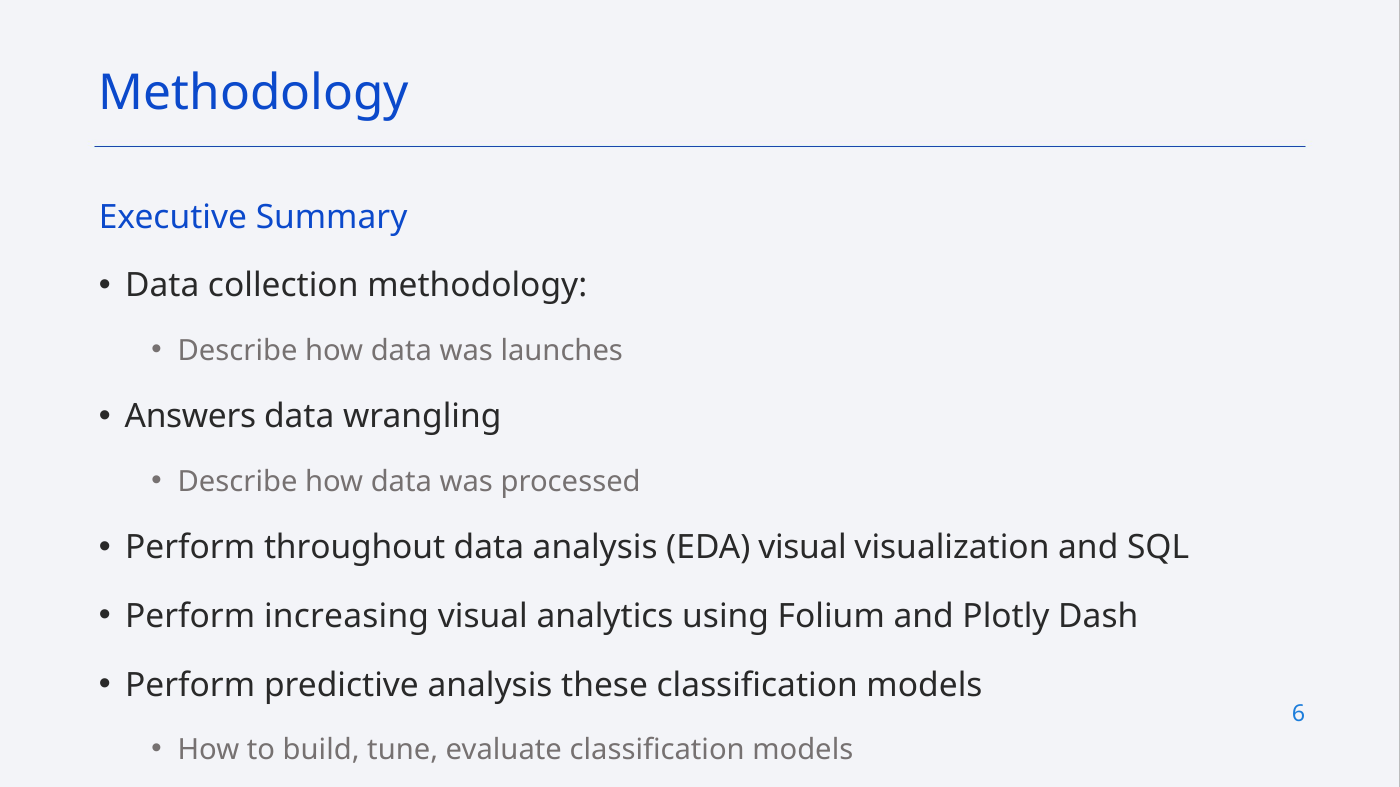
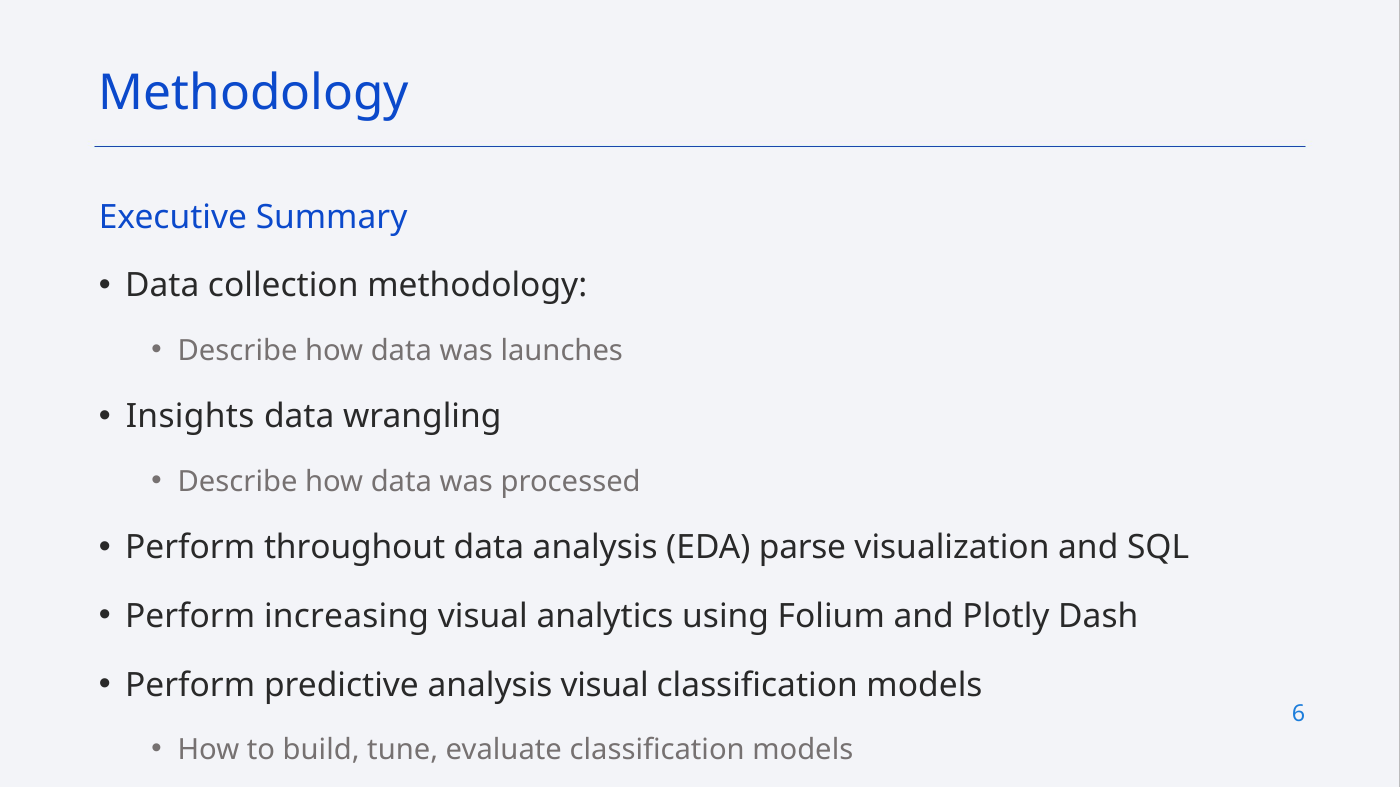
Answers: Answers -> Insights
EDA visual: visual -> parse
analysis these: these -> visual
